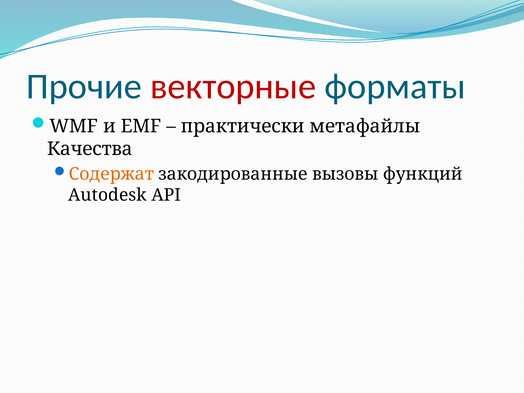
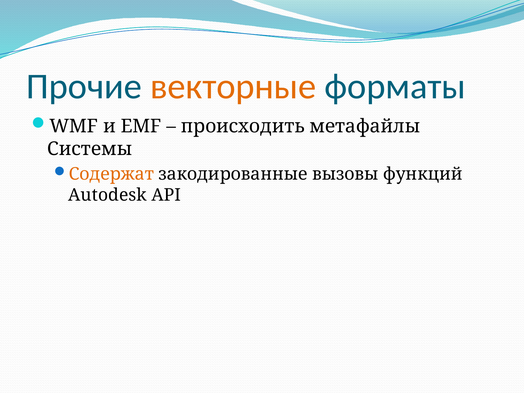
векторные colour: red -> orange
практически: практически -> происходить
Качества: Качества -> Системы
